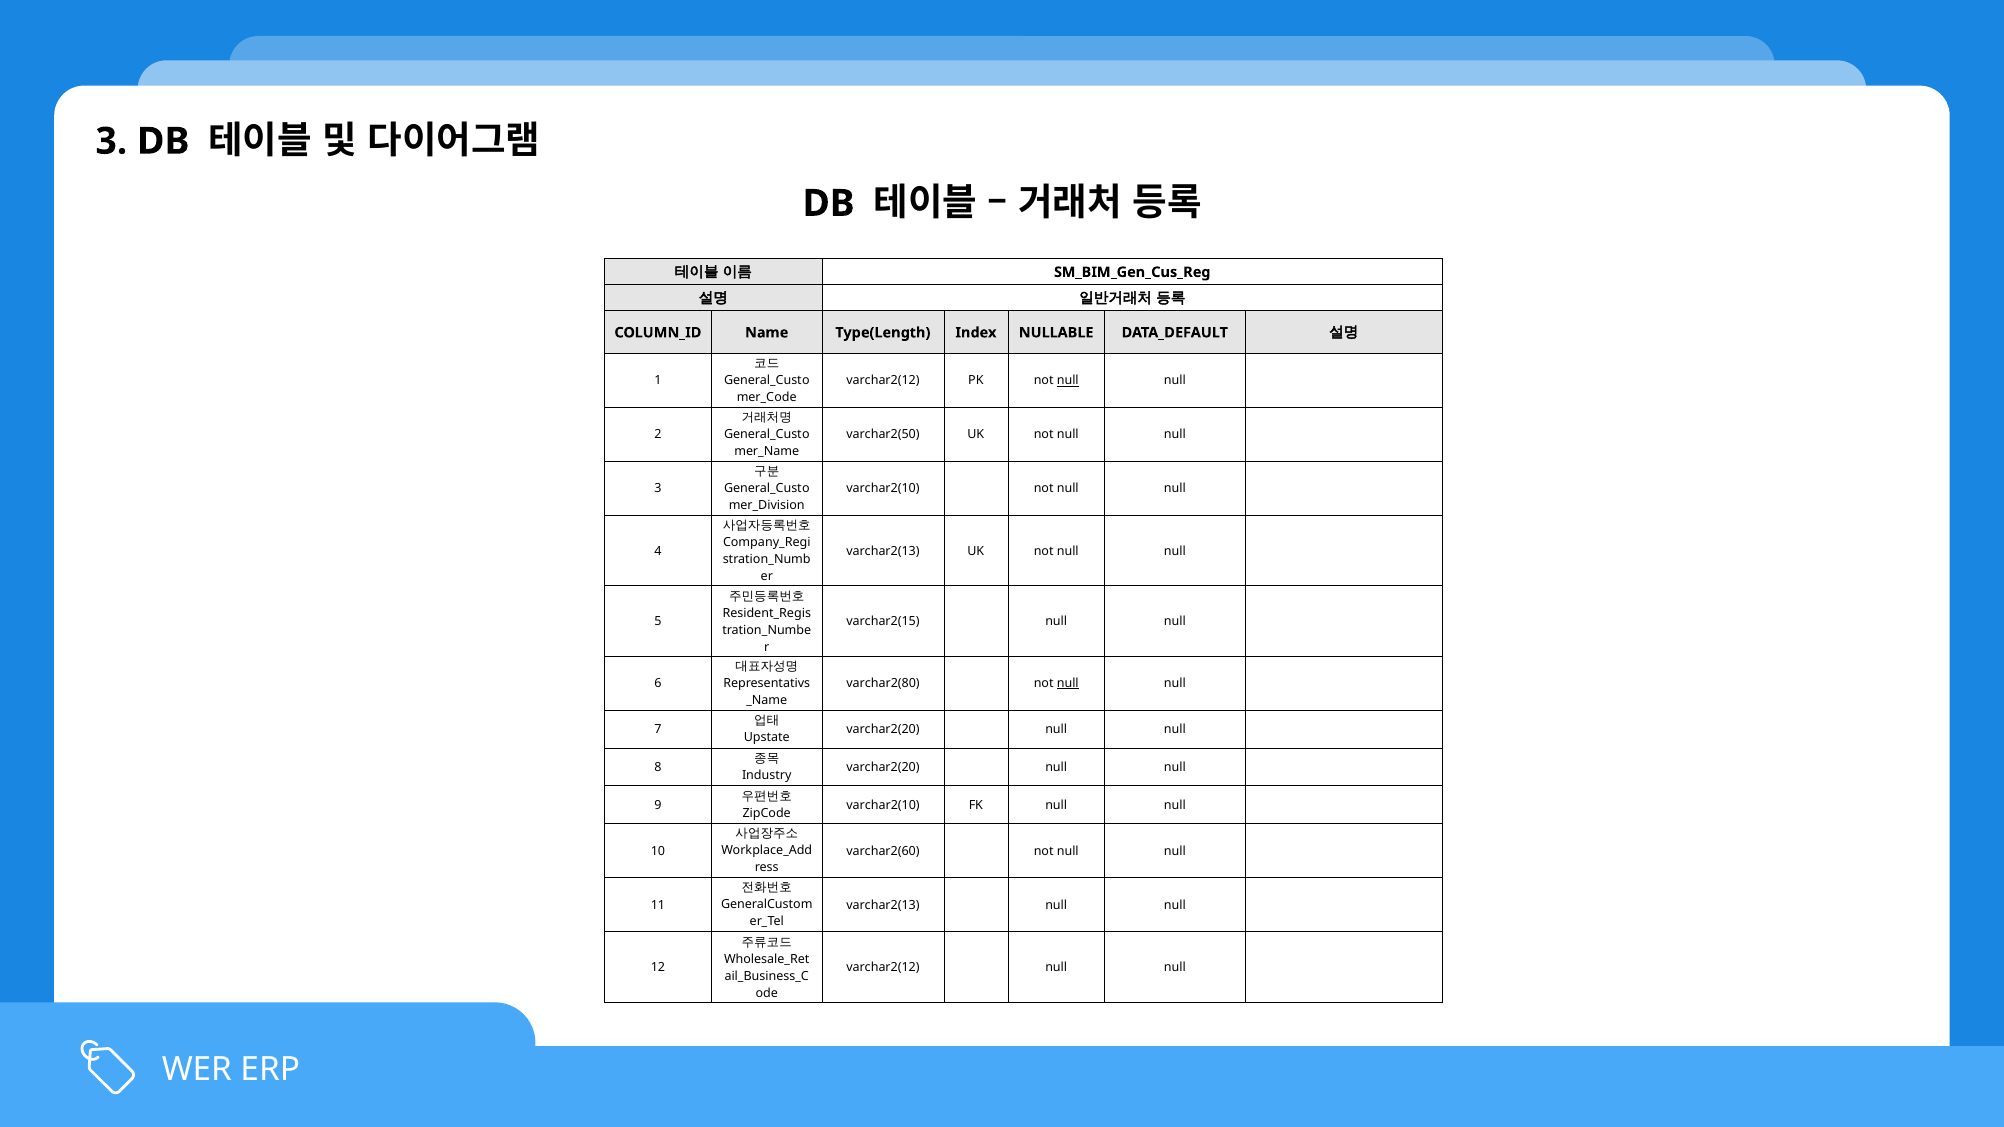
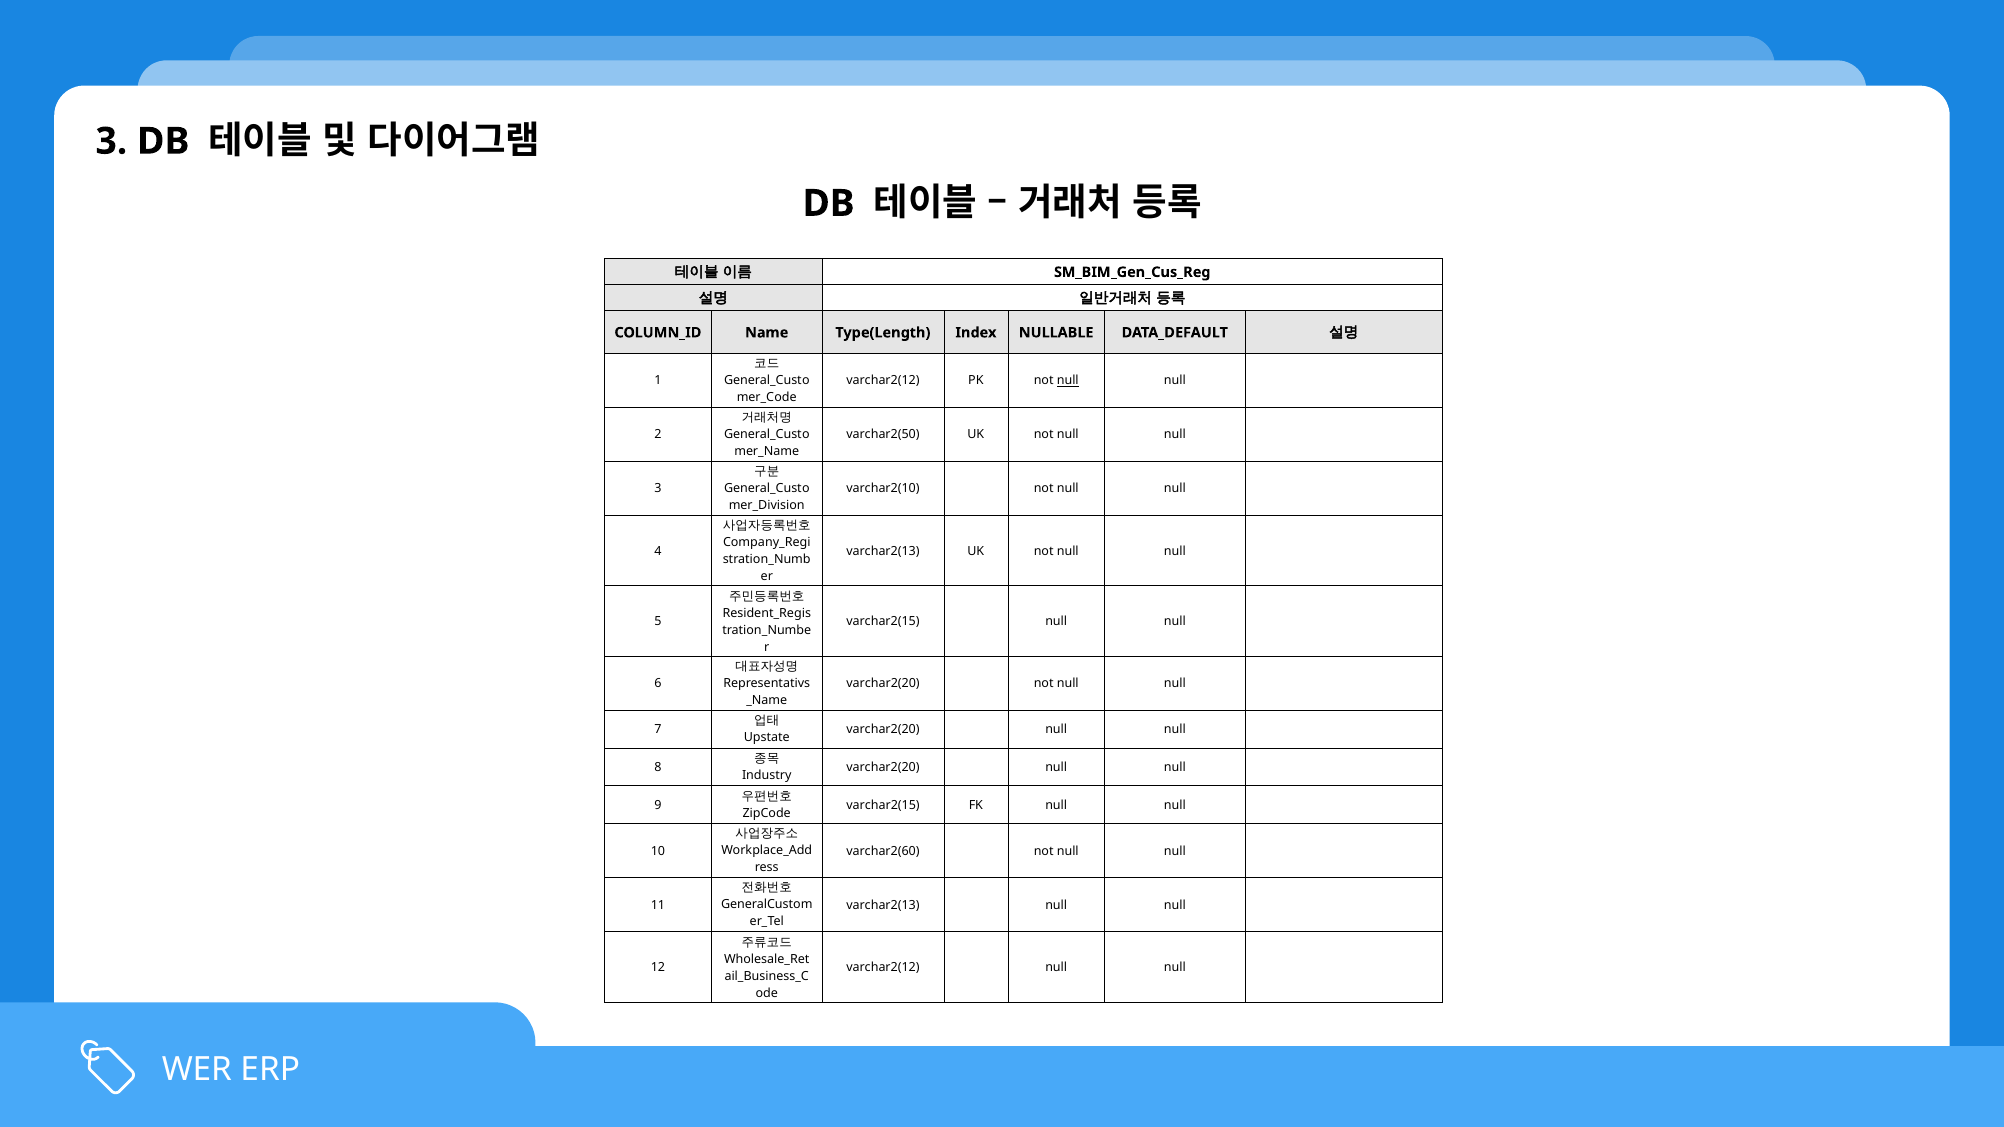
varchar2(80 at (883, 684): varchar2(80 -> varchar2(20
null at (1068, 684) underline: present -> none
varchar2(10 at (883, 805): varchar2(10 -> varchar2(15
